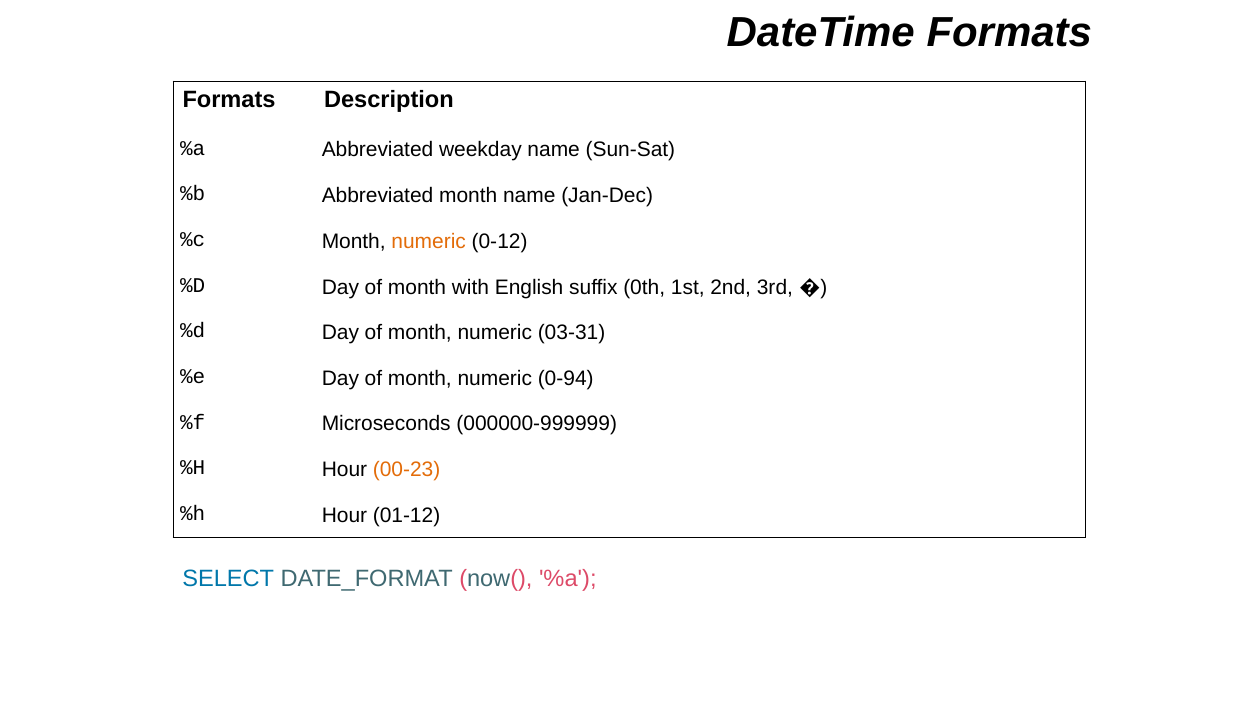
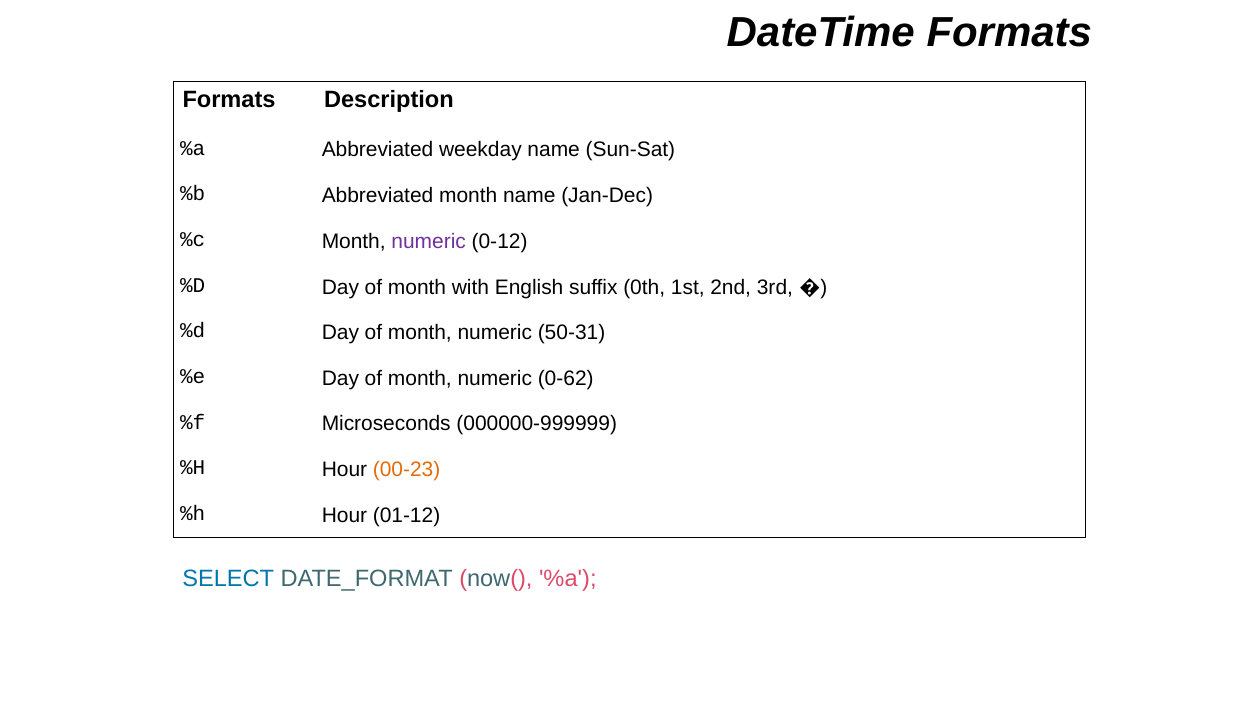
numeric at (429, 241) colour: orange -> purple
03-31: 03-31 -> 50-31
0-94: 0-94 -> 0-62
